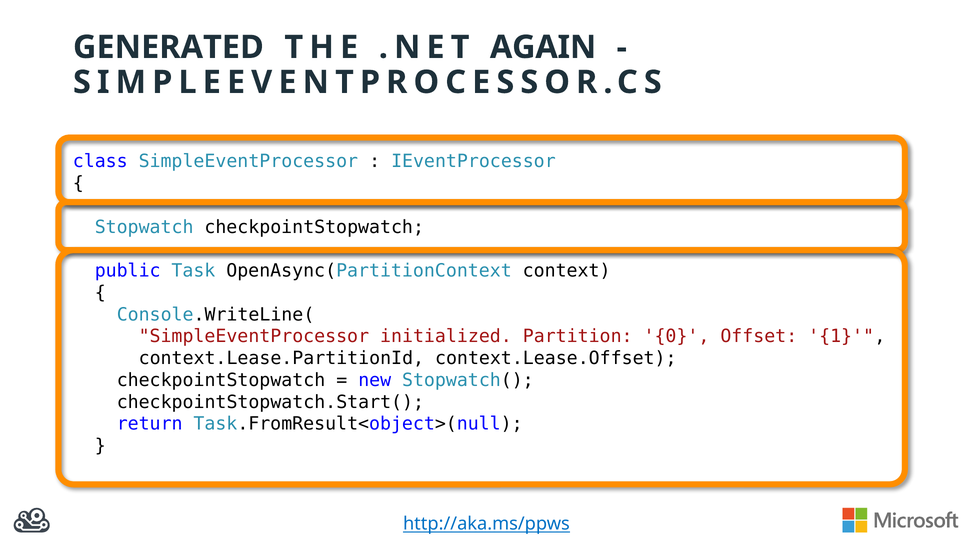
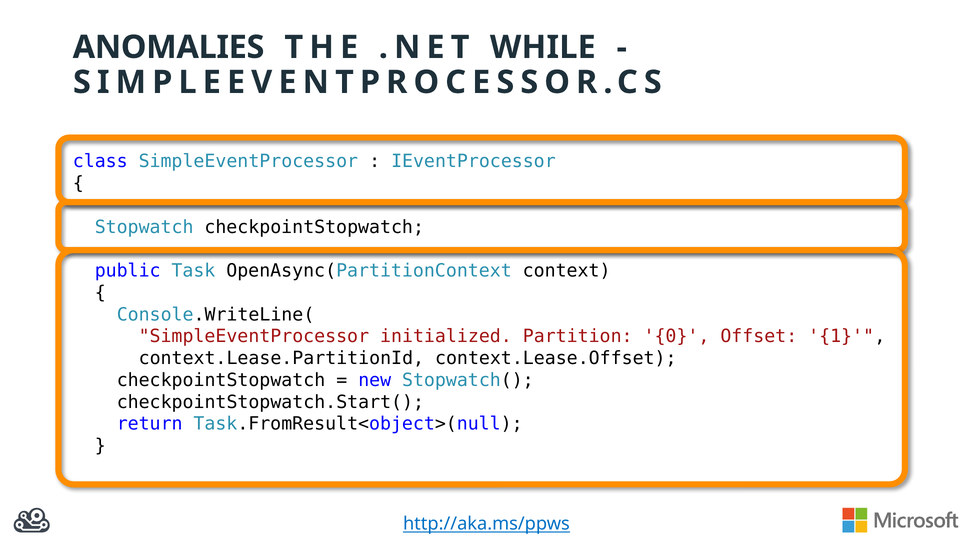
GENERATED: GENERATED -> ANOMALIES
AGAIN: AGAIN -> WHILE
